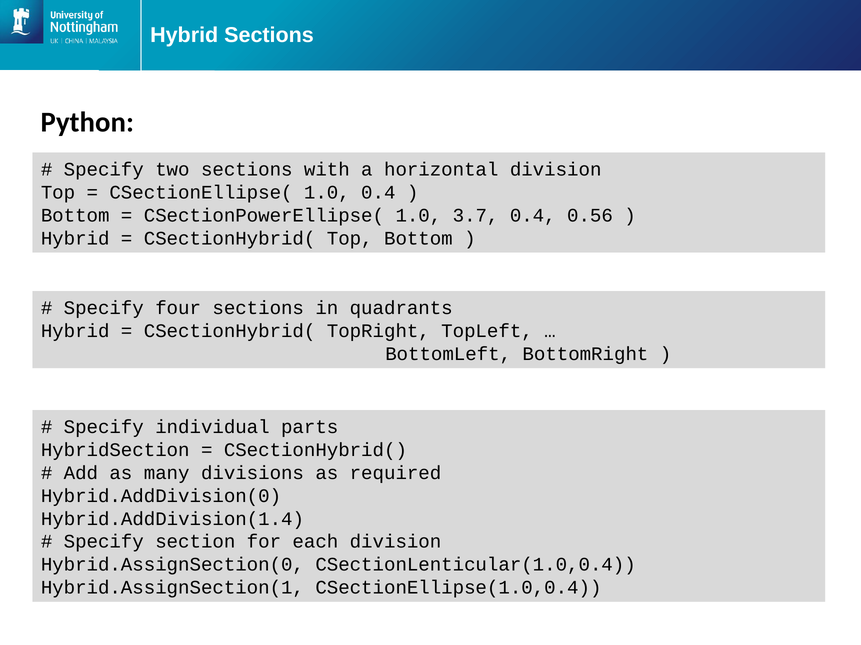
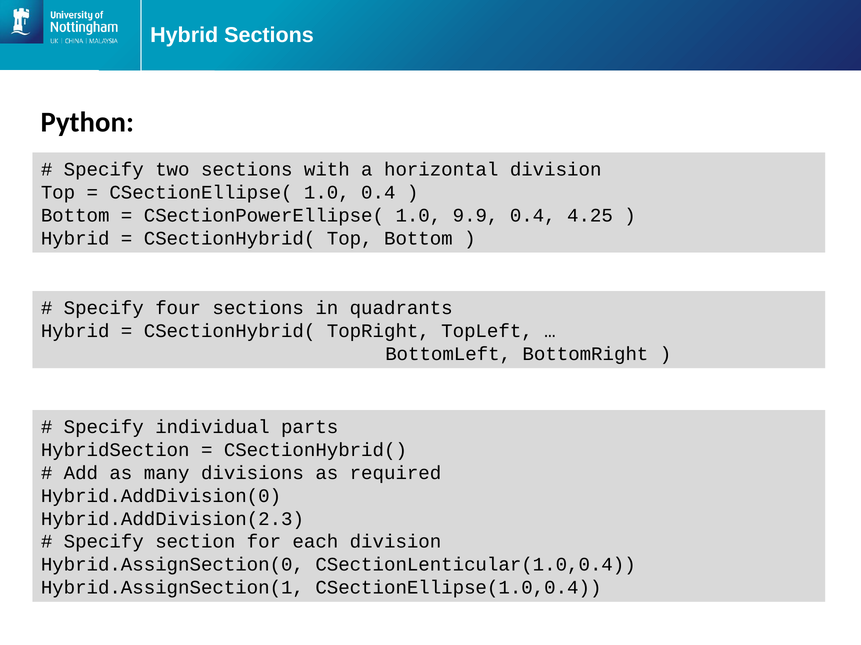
3.7: 3.7 -> 9.9
0.56: 0.56 -> 4.25
Hybrid.AddDivision(1.4: Hybrid.AddDivision(1.4 -> Hybrid.AddDivision(2.3
